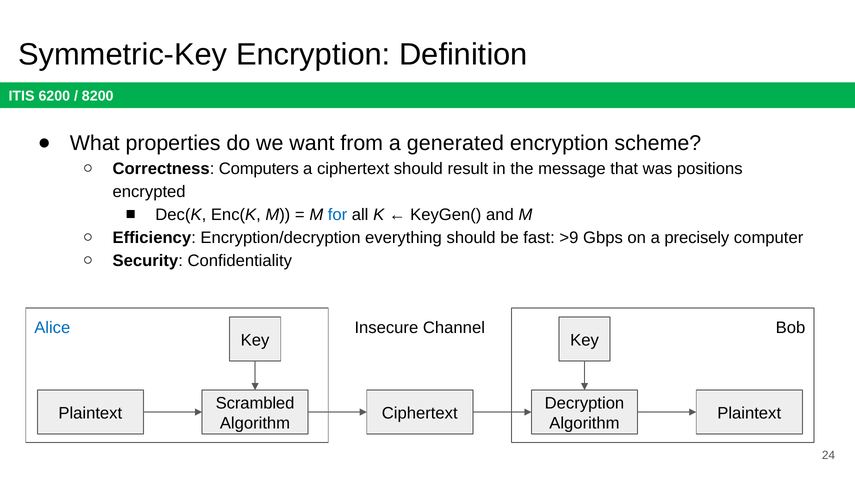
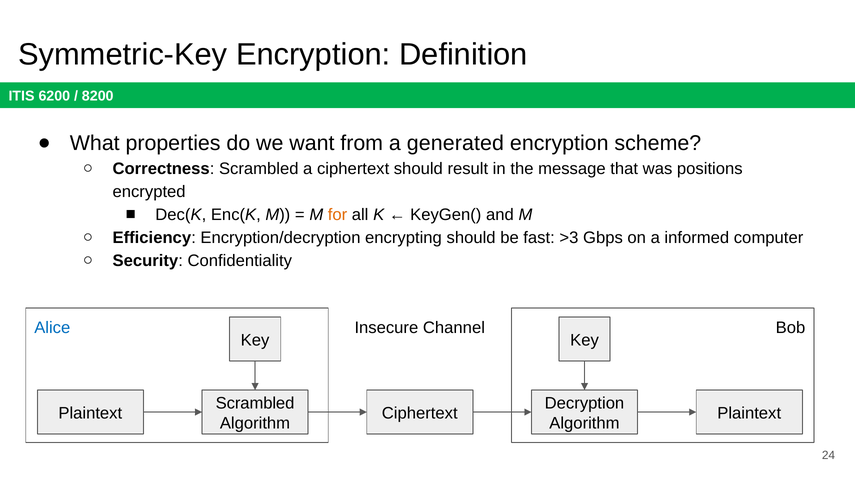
Correctness Computers: Computers -> Scrambled
for colour: blue -> orange
everything: everything -> encrypting
>9: >9 -> >3
precisely: precisely -> informed
